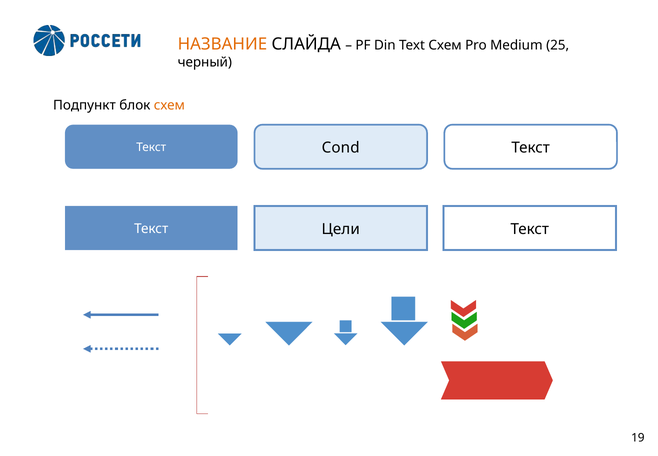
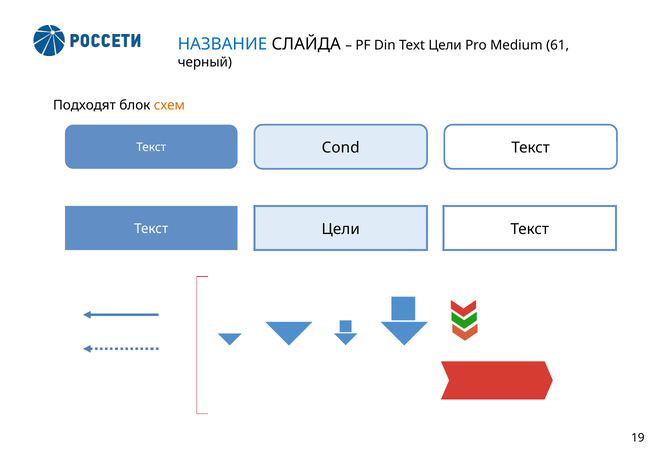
НАЗВАНИЕ colour: orange -> blue
Text Схем: Схем -> Цели
25: 25 -> 61
Подпункт: Подпункт -> Подходят
